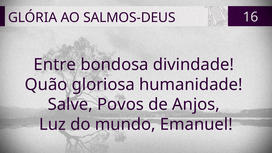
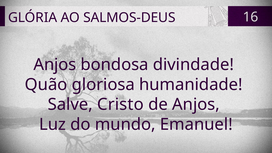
Entre at (55, 65): Entre -> Anjos
Povos: Povos -> Cristo
